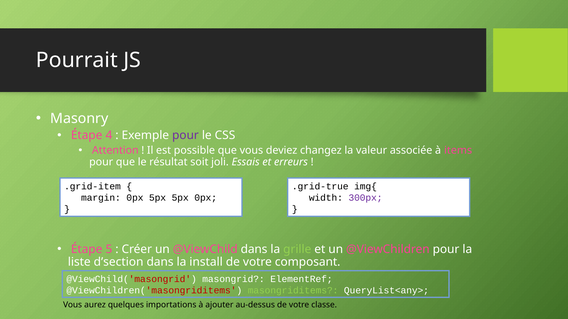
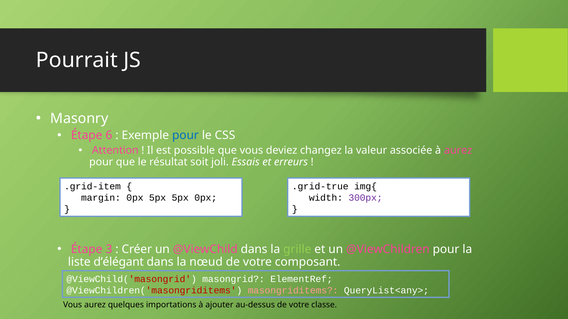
4: 4 -> 6
pour at (185, 136) colour: purple -> blue
à items: items -> aurez
5: 5 -> 3
d’section: d’section -> d’élégant
install: install -> nœud
masongriditems colour: light green -> pink
